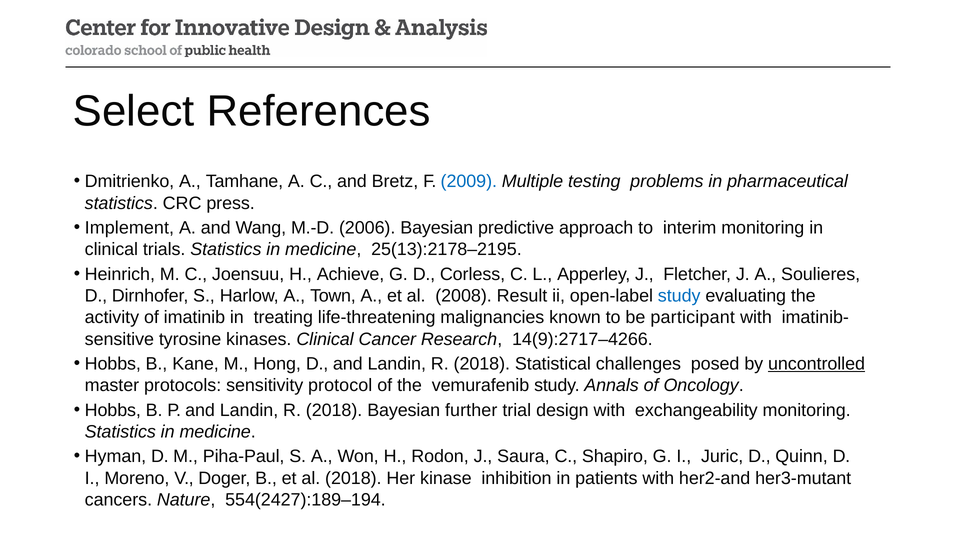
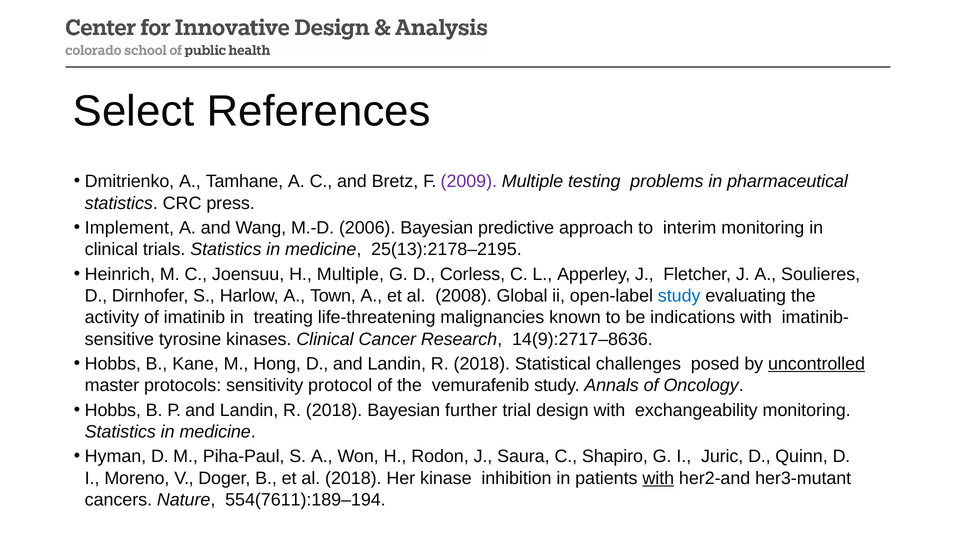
2009 colour: blue -> purple
H Achieve: Achieve -> Multiple
Result: Result -> Global
participant: participant -> indications
14(9):2717–4266: 14(9):2717–4266 -> 14(9):2717–8636
with at (658, 479) underline: none -> present
554(2427):189–194: 554(2427):189–194 -> 554(7611):189–194
